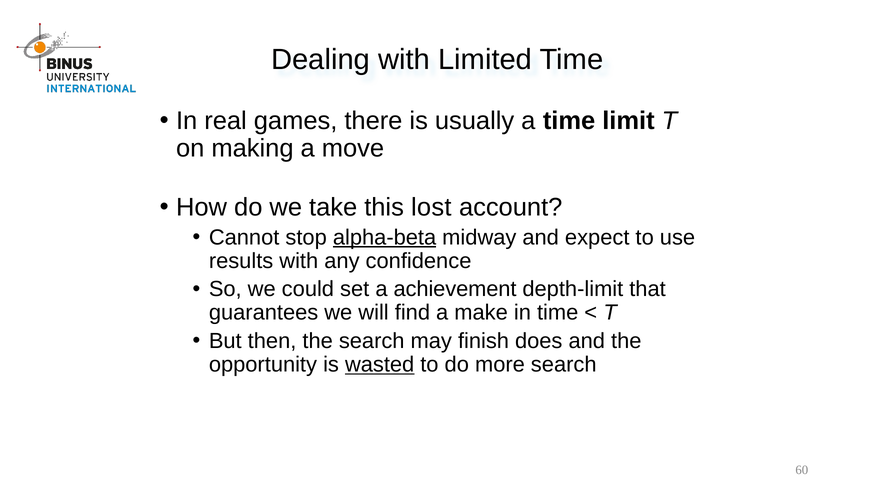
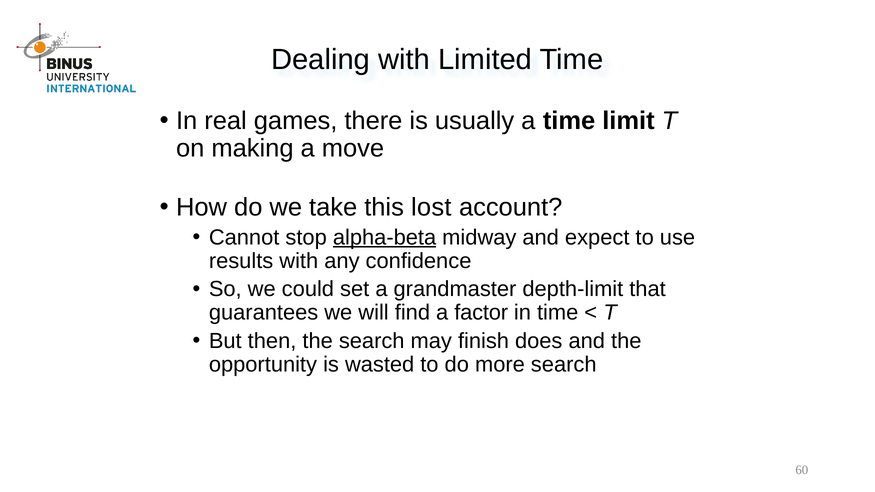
achievement: achievement -> grandmaster
make: make -> factor
wasted underline: present -> none
